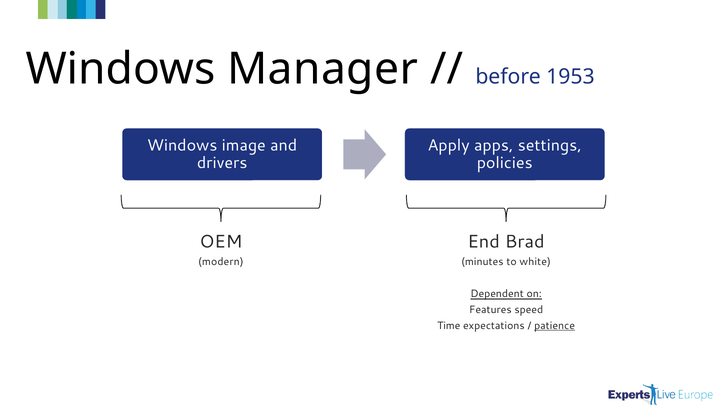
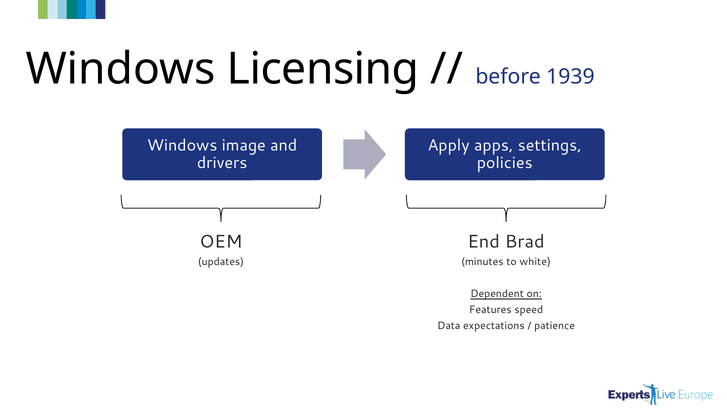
Manager: Manager -> Licensing
1953: 1953 -> 1939
modern: modern -> updates
Time: Time -> Data
patience underline: present -> none
